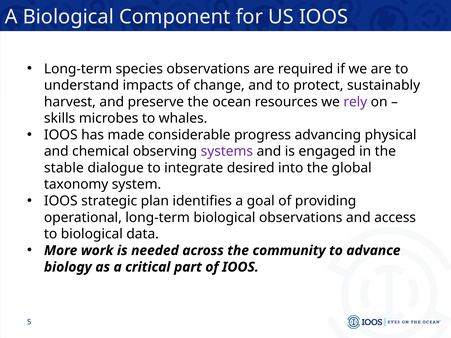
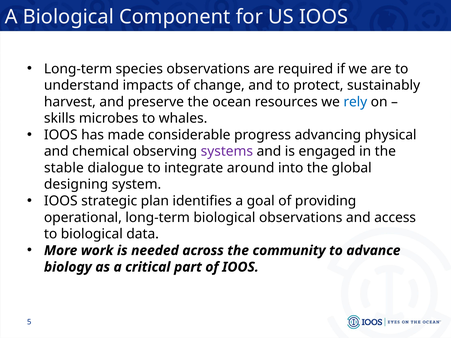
rely colour: purple -> blue
desired: desired -> around
taxonomy: taxonomy -> designing
